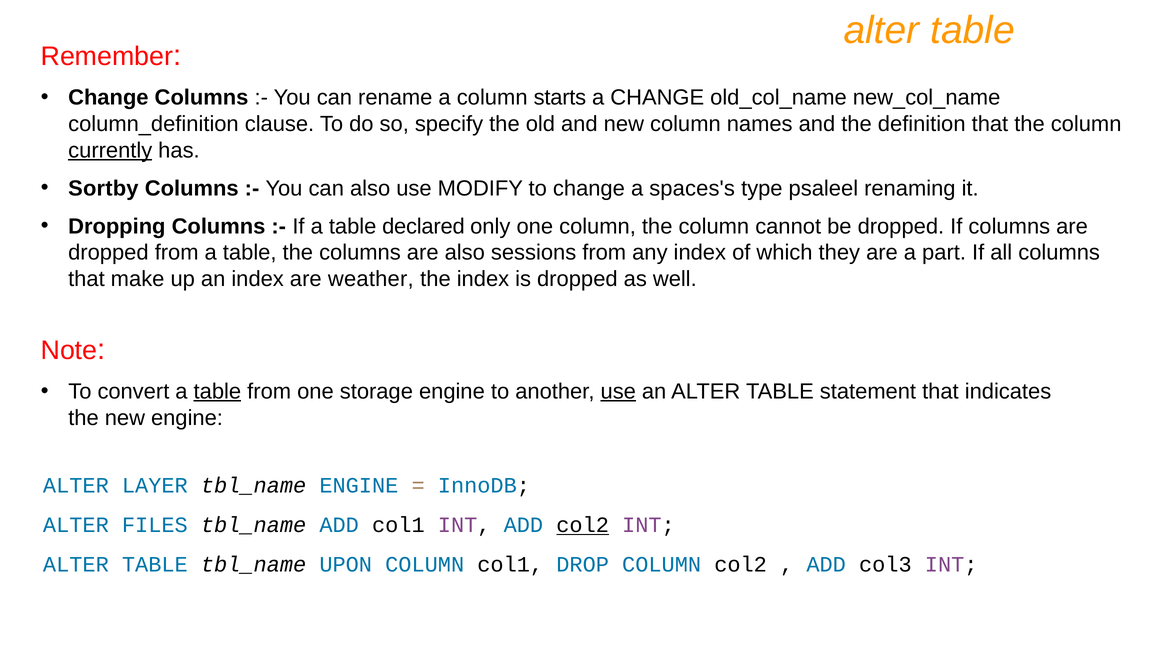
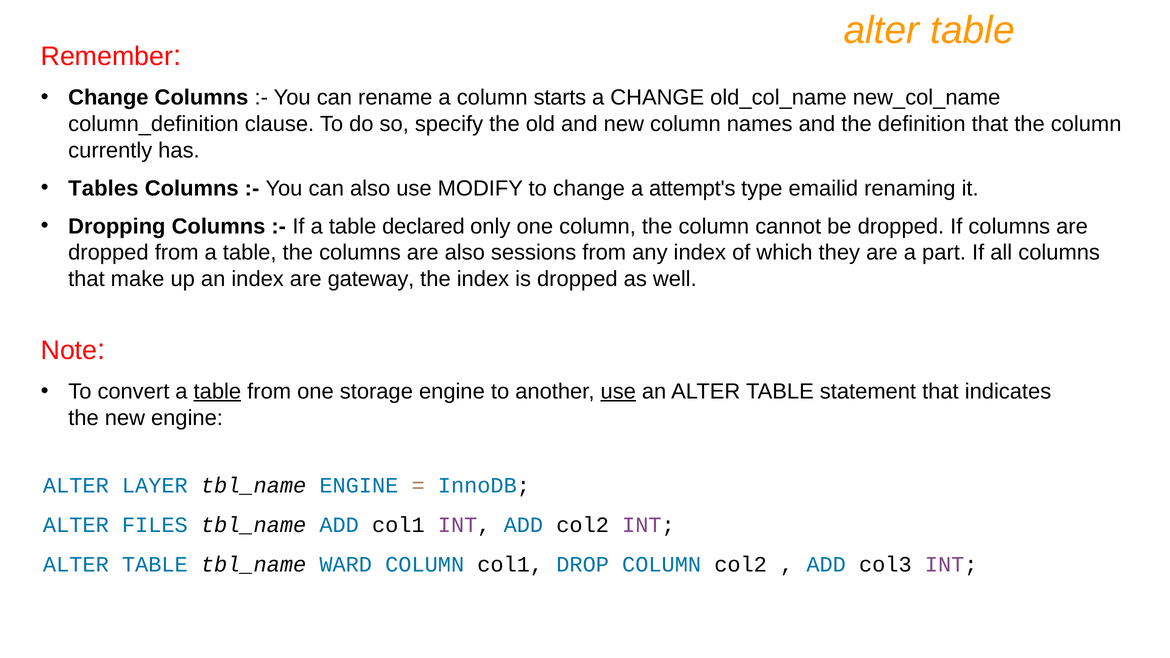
currently underline: present -> none
Sortby: Sortby -> Tables
spaces's: spaces's -> attempt's
psaleel: psaleel -> emailid
weather: weather -> gateway
col2 at (583, 525) underline: present -> none
UPON: UPON -> WARD
